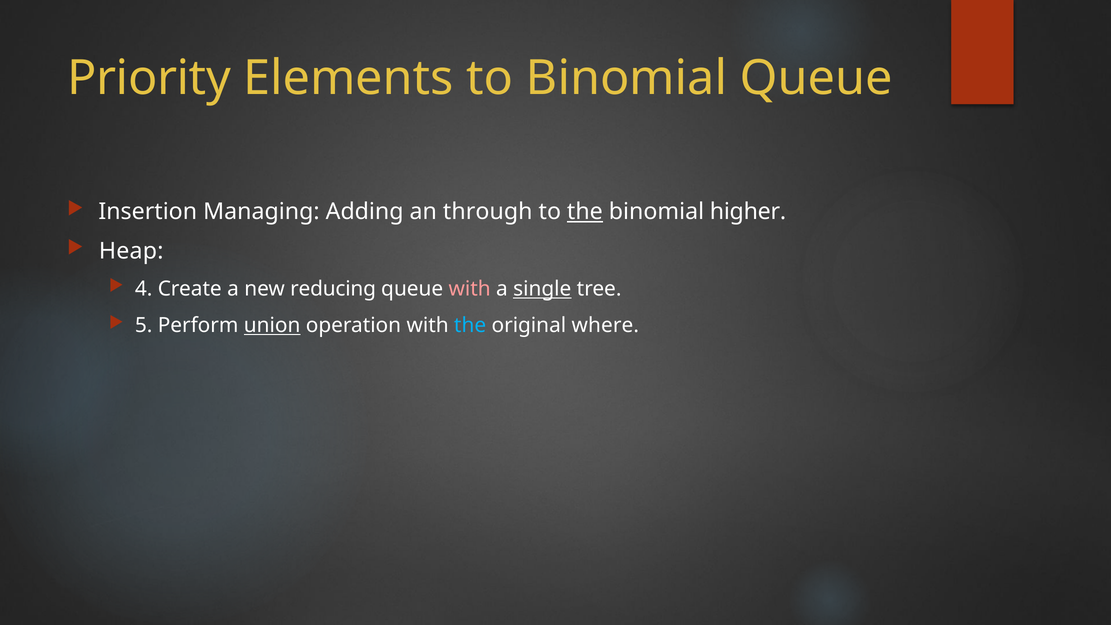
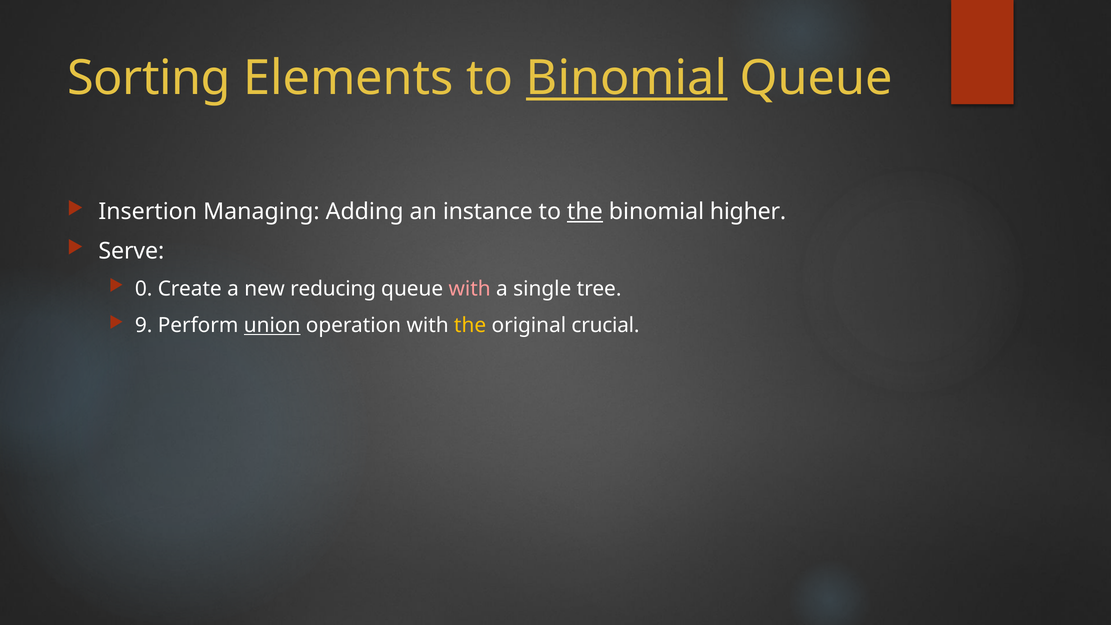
Priority: Priority -> Sorting
Binomial at (627, 78) underline: none -> present
through: through -> instance
Heap: Heap -> Serve
4: 4 -> 0
single underline: present -> none
5: 5 -> 9
the at (470, 326) colour: light blue -> yellow
where: where -> crucial
